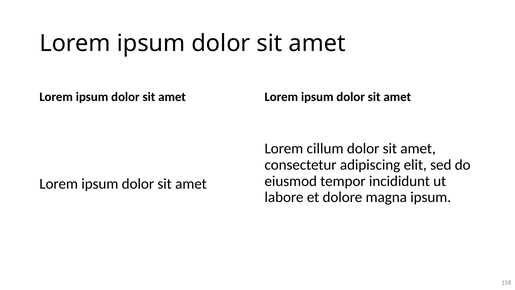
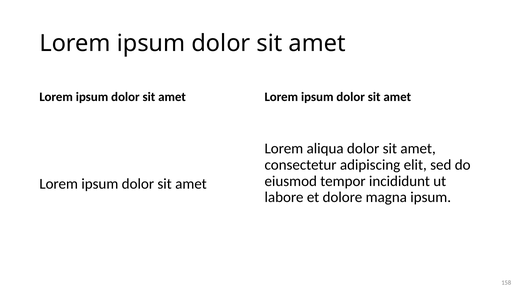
cillum: cillum -> aliqua
